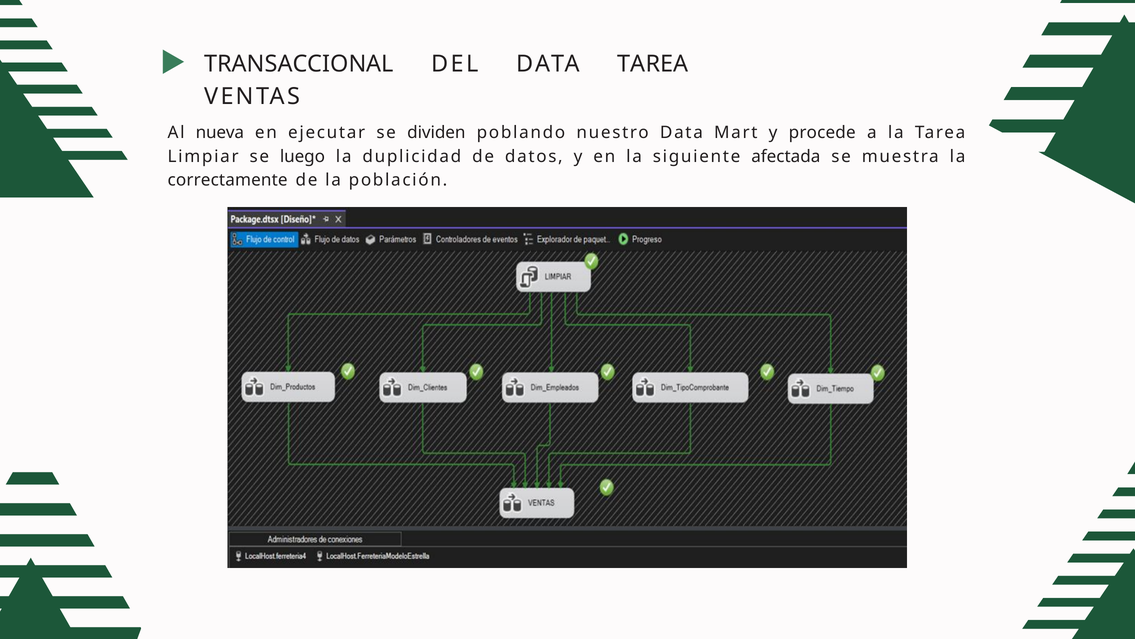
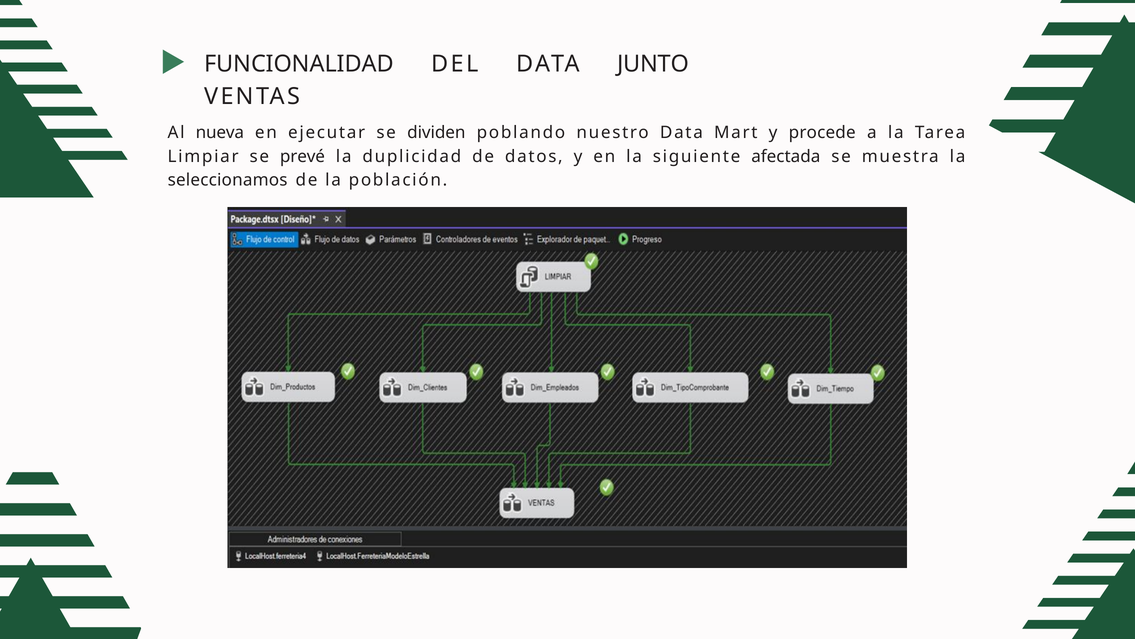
TRANSACCIONAL: TRANSACCIONAL -> FUNCIONALIDAD
DATA TAREA: TAREA -> JUNTO
luego: luego -> prevé
correctamente: correctamente -> seleccionamos
